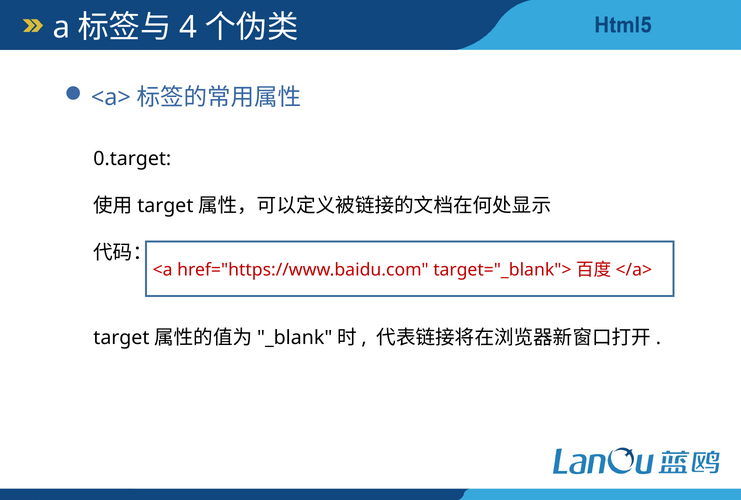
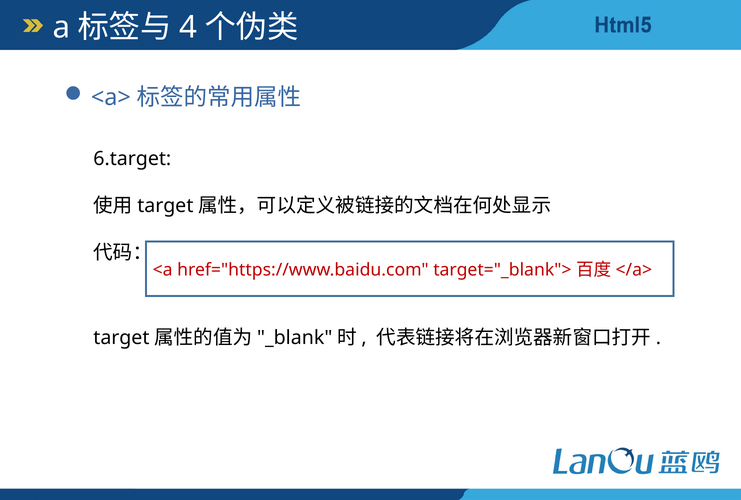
0.target: 0.target -> 6.target
